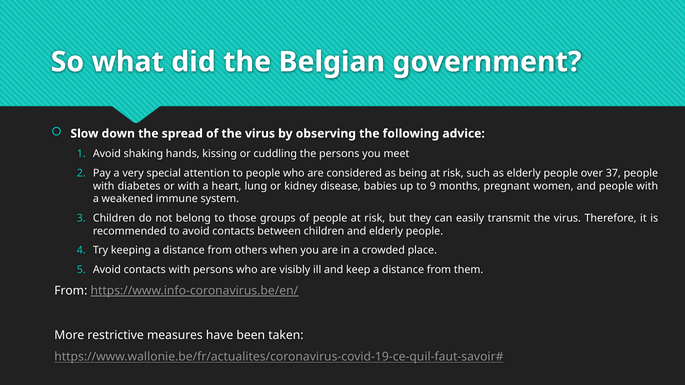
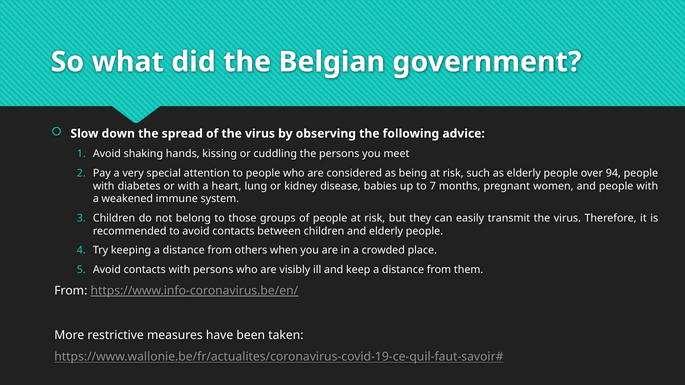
37: 37 -> 94
9: 9 -> 7
